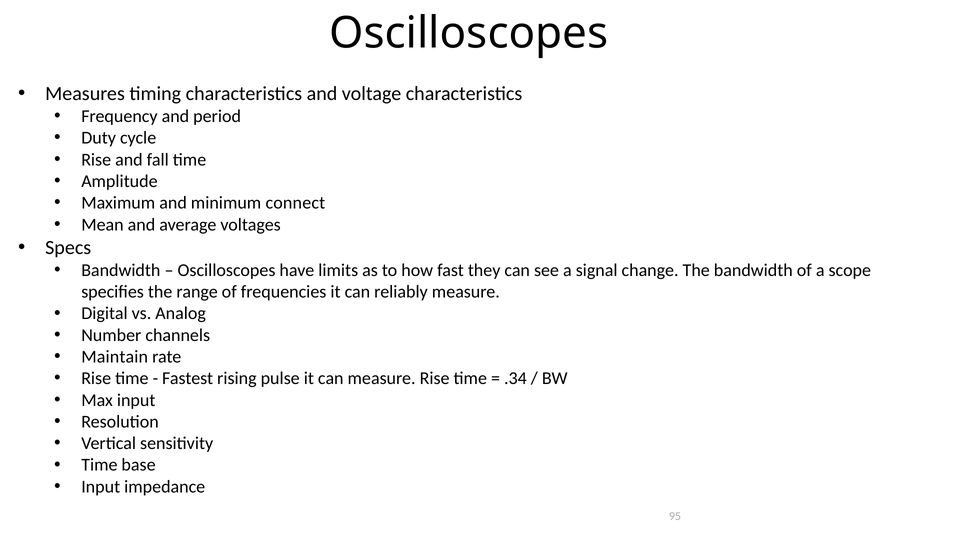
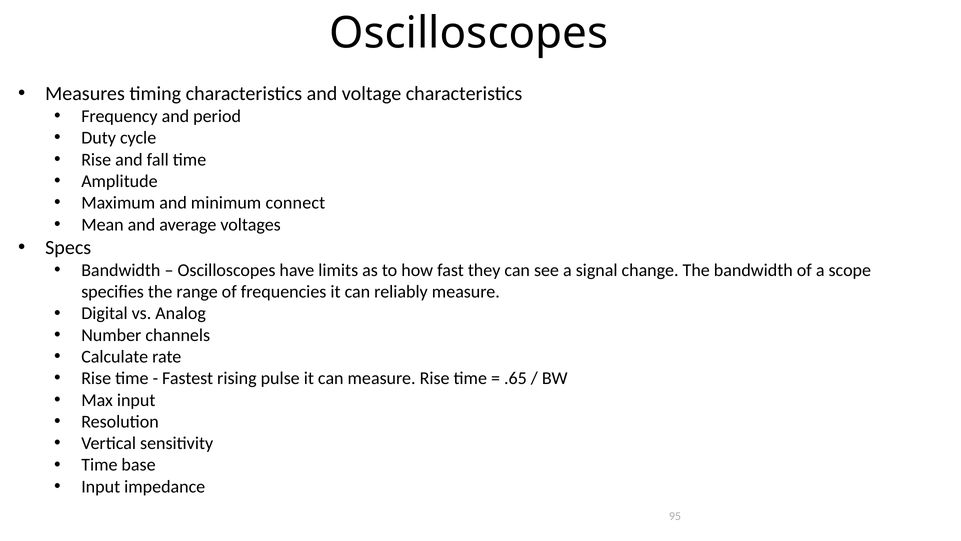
Maintain: Maintain -> Calculate
.34: .34 -> .65
